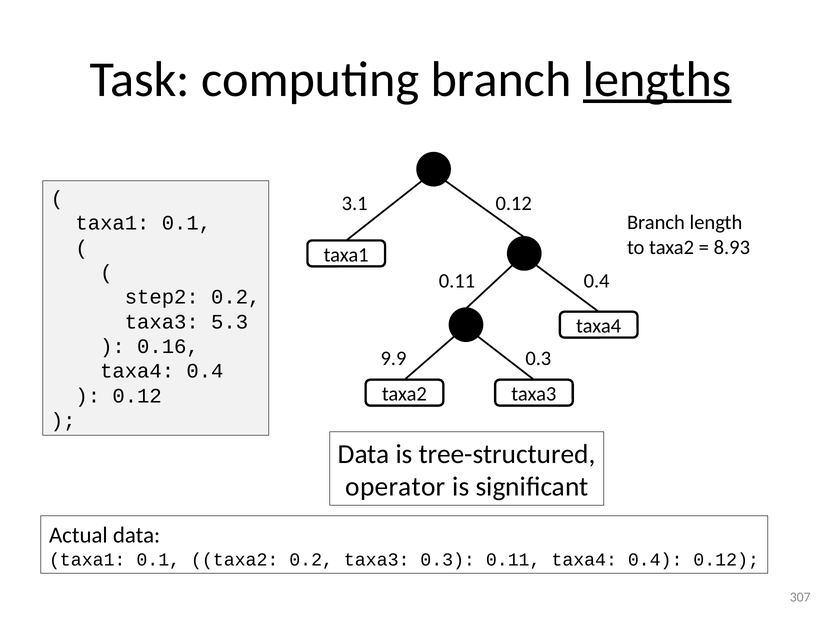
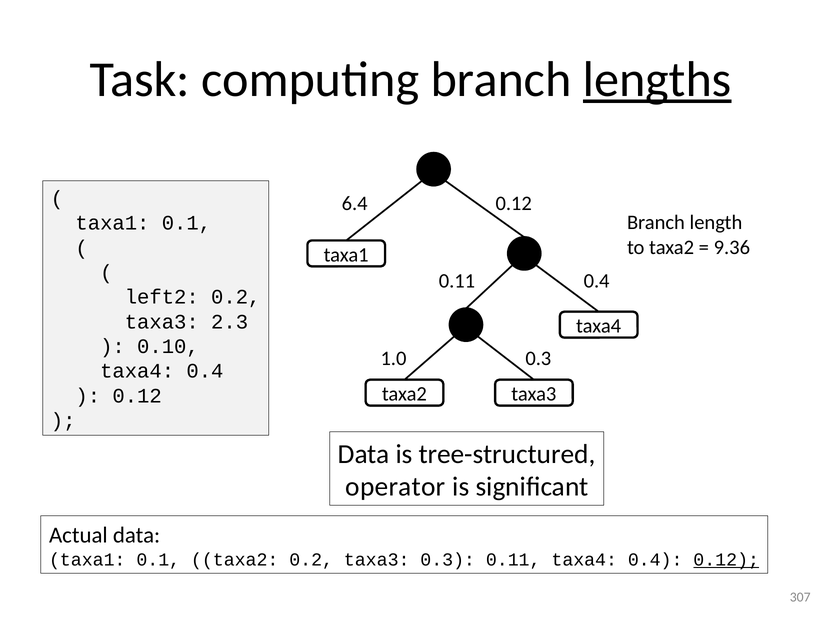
3.1: 3.1 -> 6.4
8.93: 8.93 -> 9.36
step2: step2 -> left2
5.3: 5.3 -> 2.3
0.16: 0.16 -> 0.10
9.9: 9.9 -> 1.0
0.12 at (726, 559) underline: none -> present
